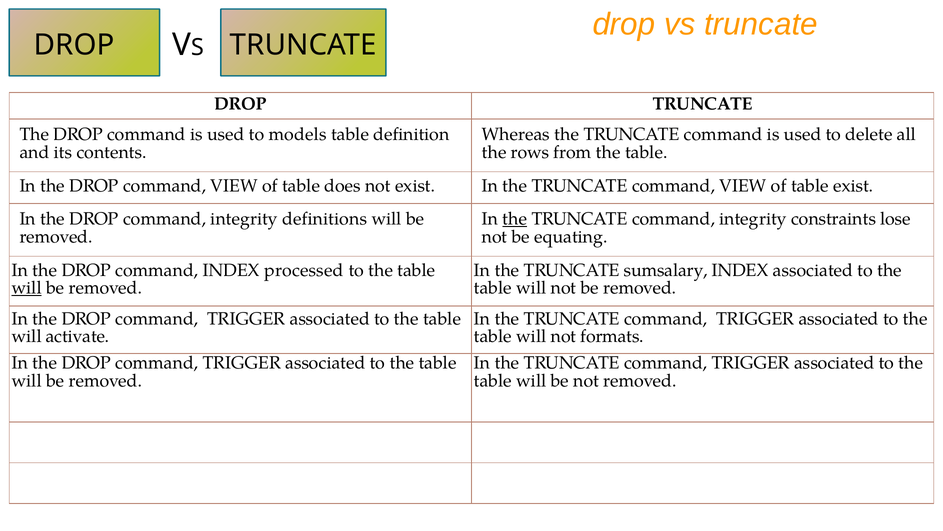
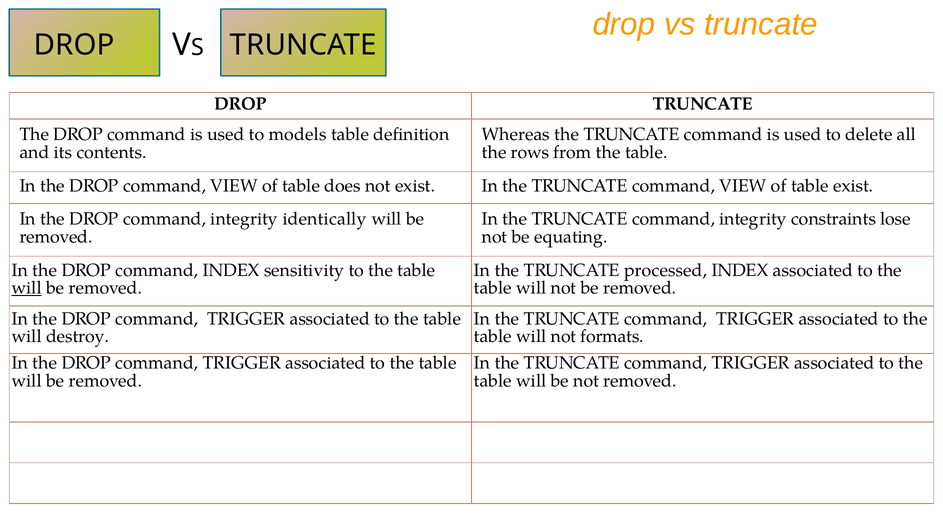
definitions: definitions -> identically
the at (515, 219) underline: present -> none
processed: processed -> sensitivity
sumsalary: sumsalary -> processed
activate: activate -> destroy
